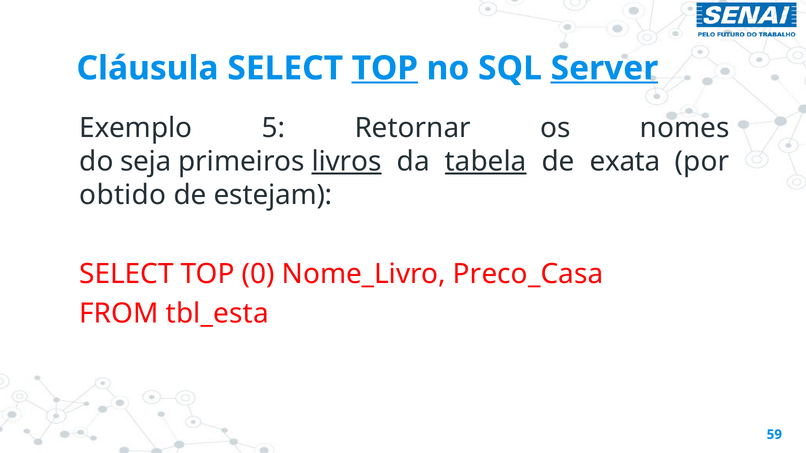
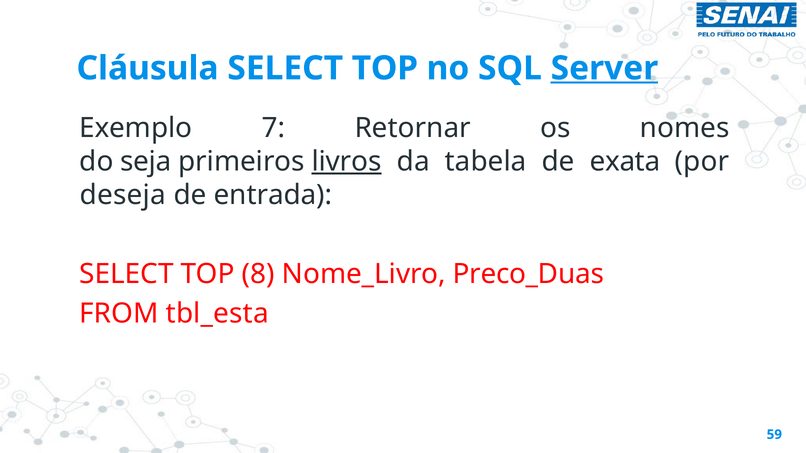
TOP at (385, 68) underline: present -> none
5: 5 -> 7
tabela underline: present -> none
obtido: obtido -> deseja
estejam: estejam -> entrada
0: 0 -> 8
Preco_Casa: Preco_Casa -> Preco_Duas
